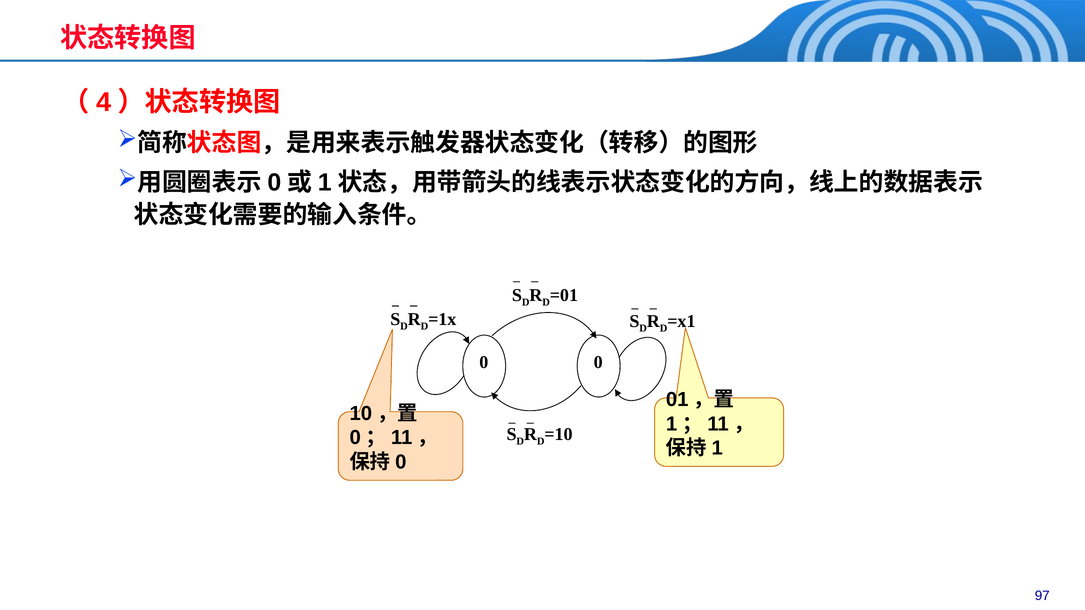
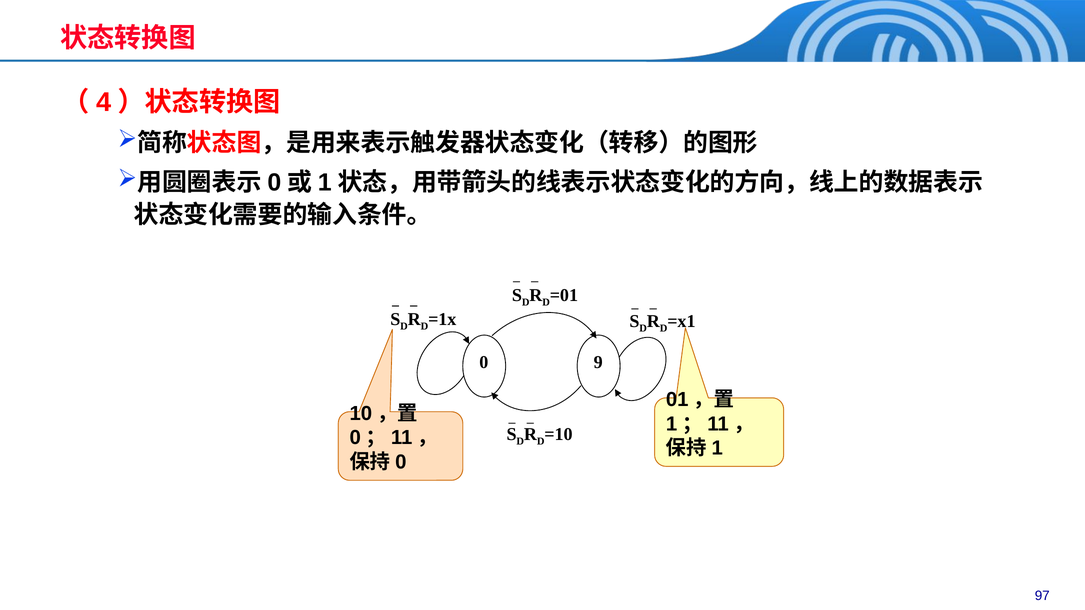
0 0: 0 -> 9
